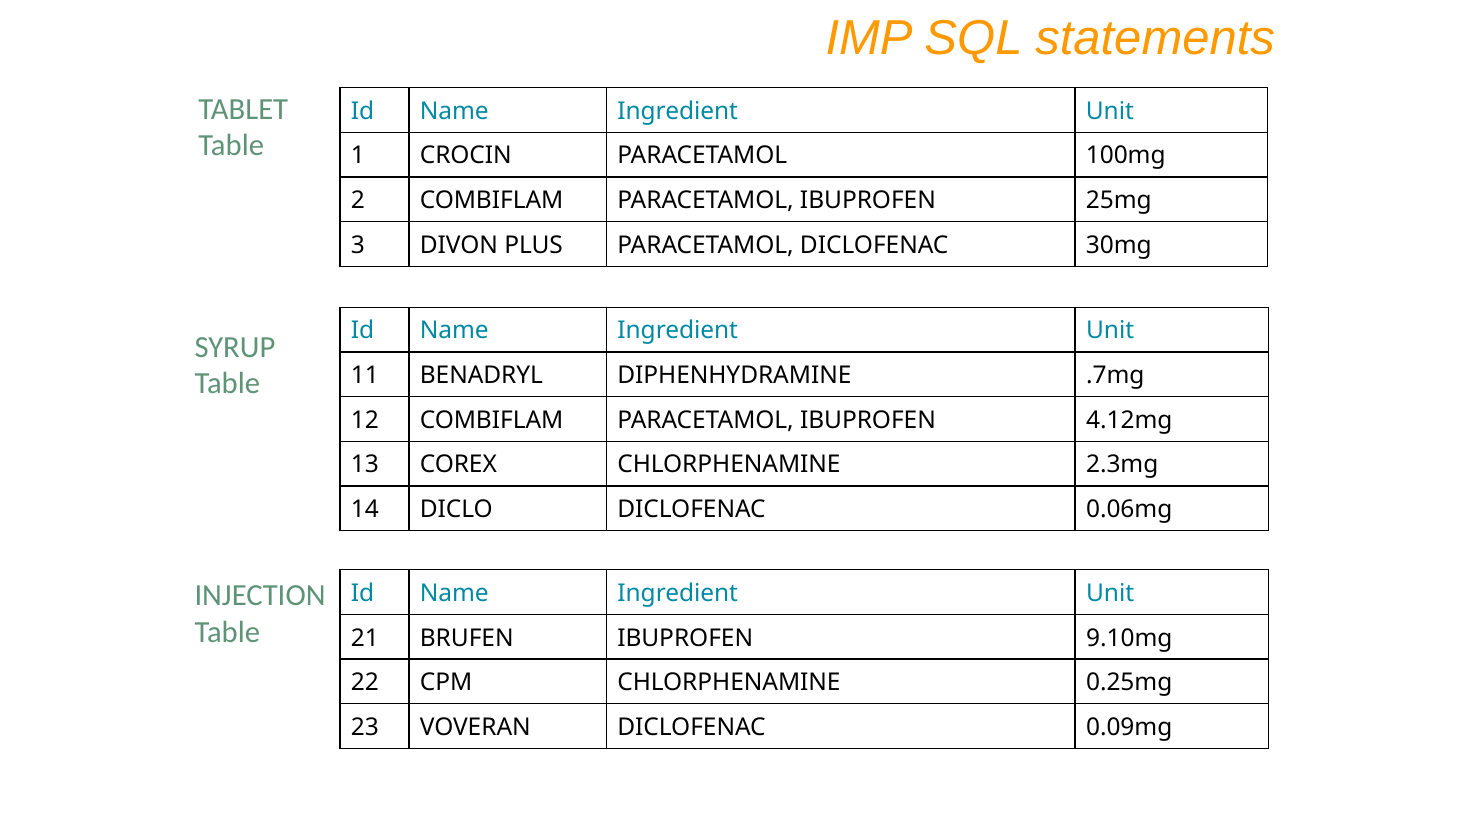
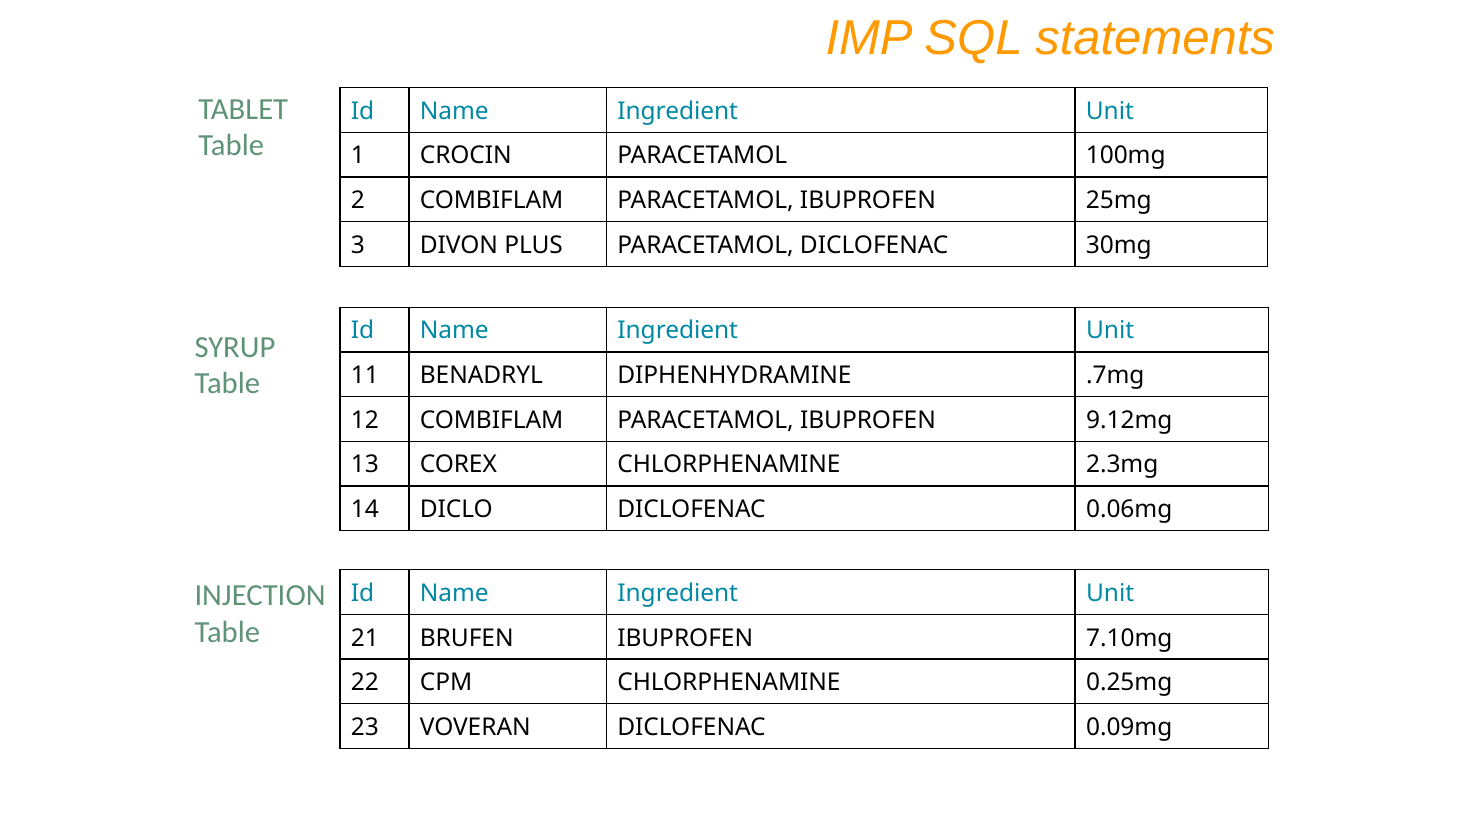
4.12mg: 4.12mg -> 9.12mg
9.10mg: 9.10mg -> 7.10mg
